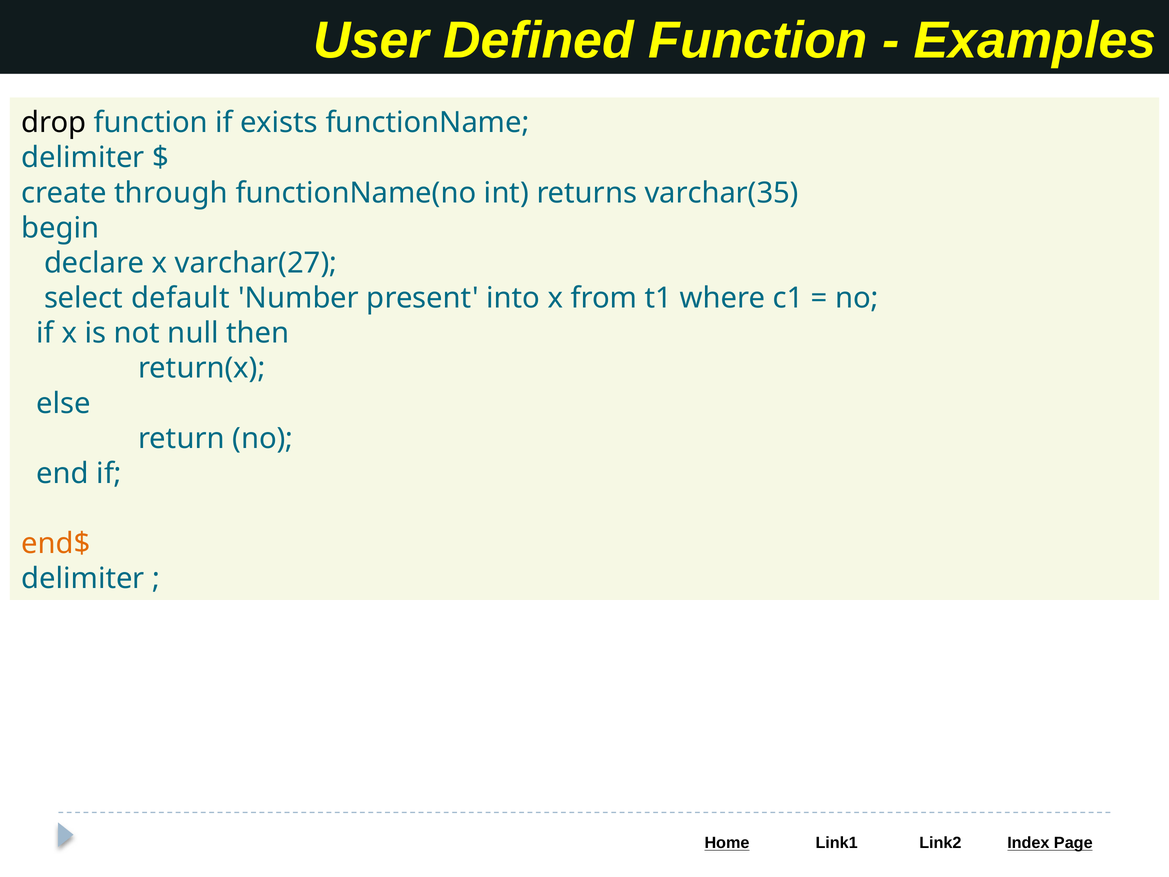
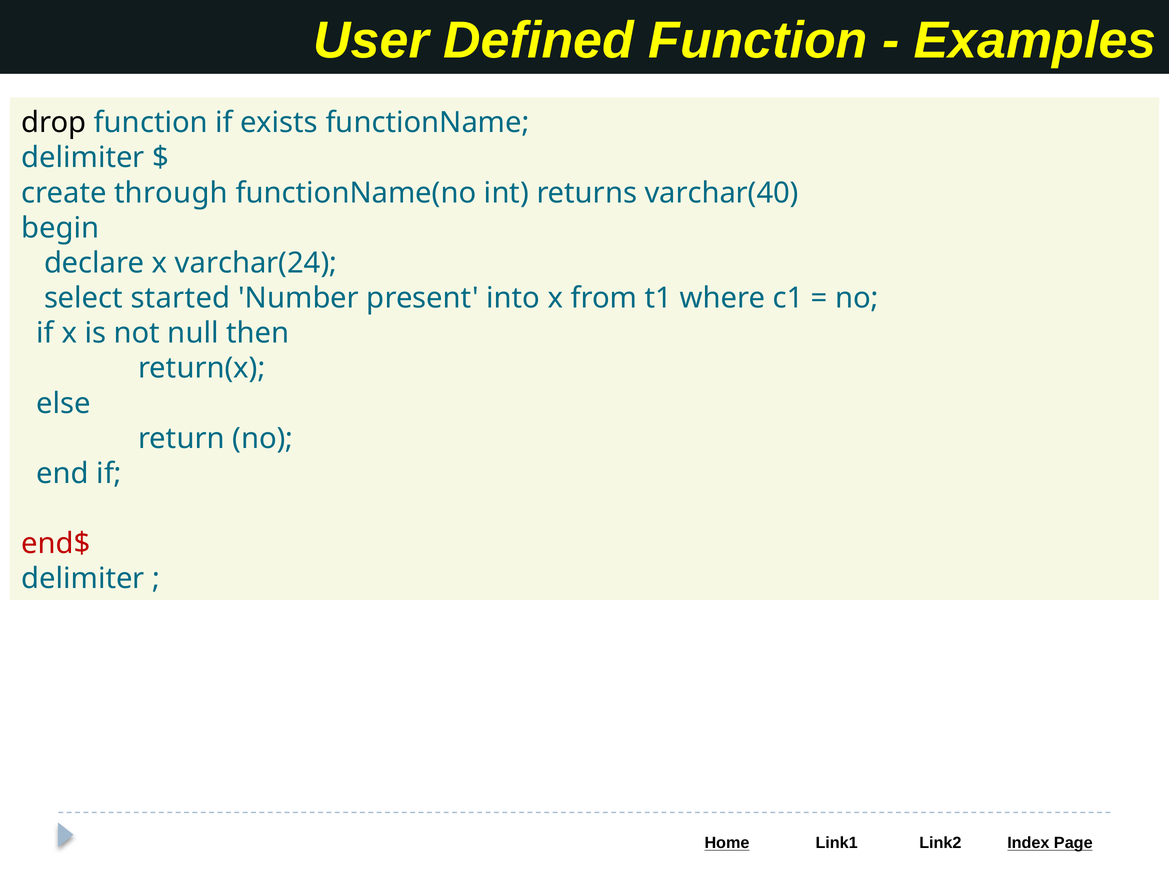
varchar(35: varchar(35 -> varchar(40
varchar(27: varchar(27 -> varchar(24
default: default -> started
end$ colour: orange -> red
